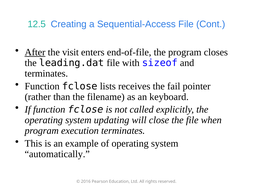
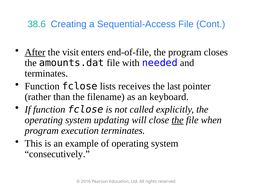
12.5: 12.5 -> 38.6
leading.dat: leading.dat -> amounts.dat
sizeof: sizeof -> needed
fail: fail -> last
the at (178, 120) underline: none -> present
automatically: automatically -> consecutively
